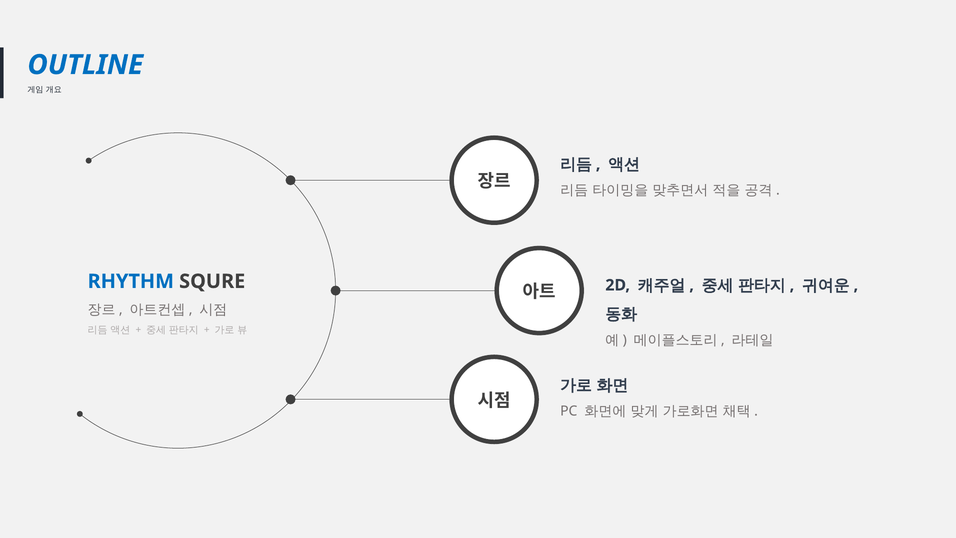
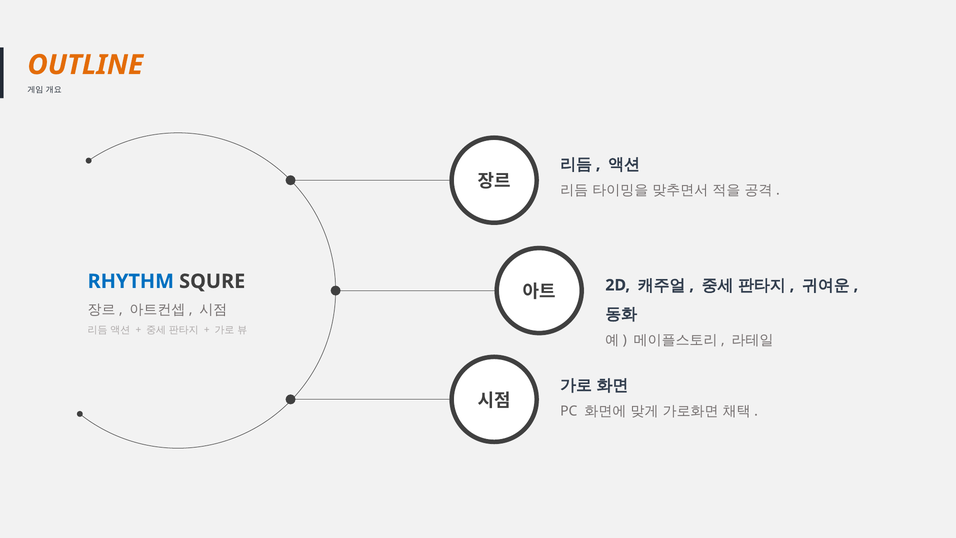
OUTLINE colour: blue -> orange
